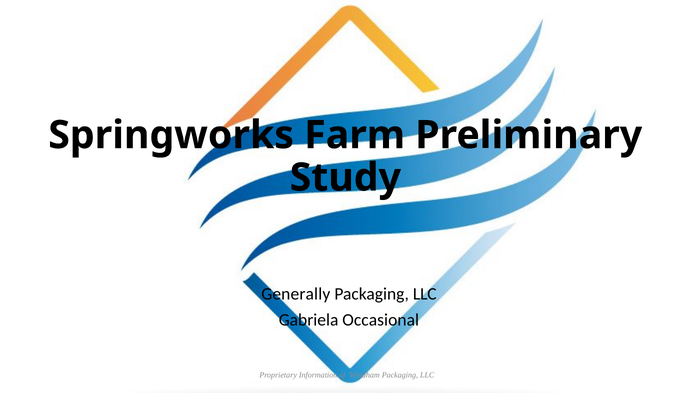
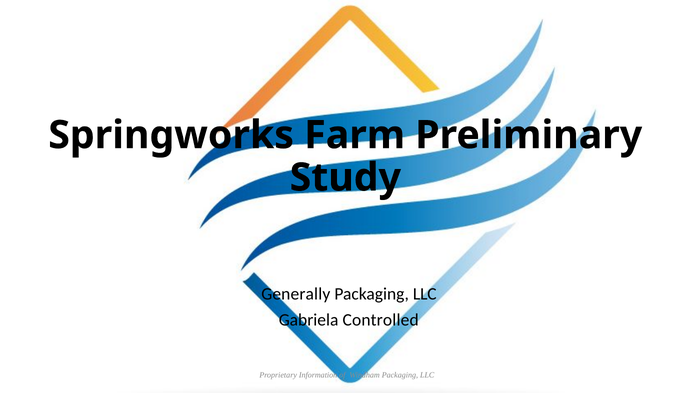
Occasional: Occasional -> Controlled
